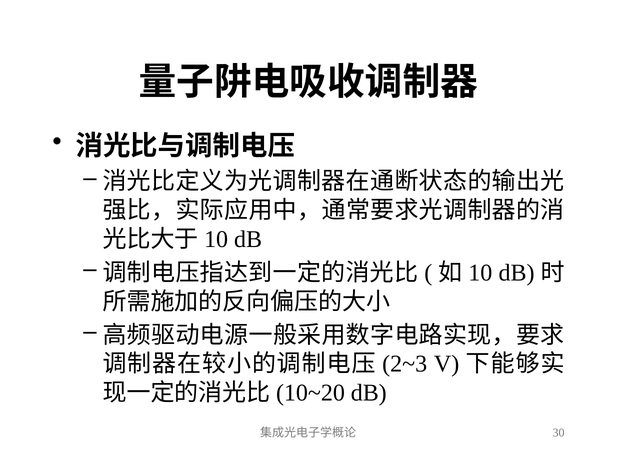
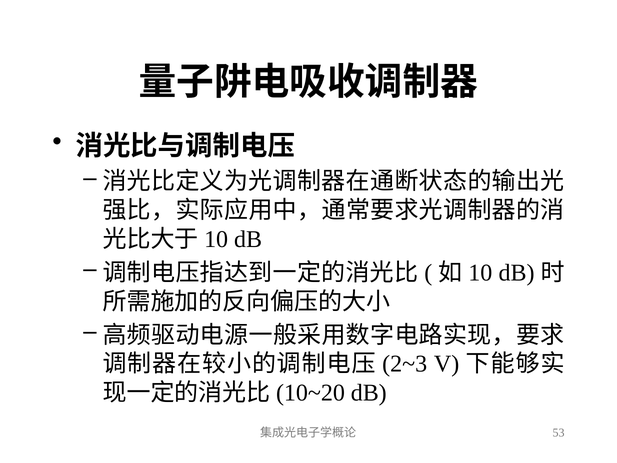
30: 30 -> 53
